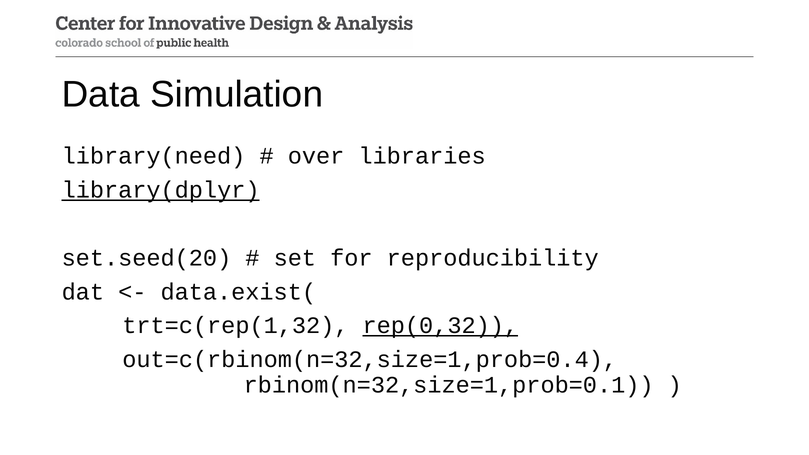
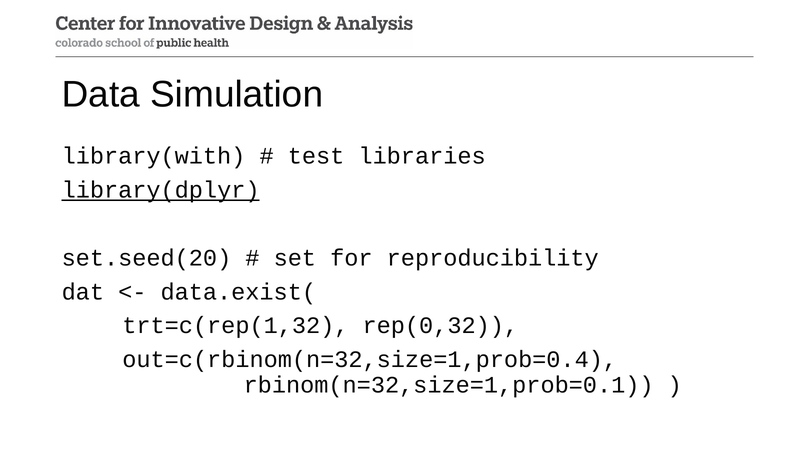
library(need: library(need -> library(with
over: over -> test
rep(0,32 underline: present -> none
